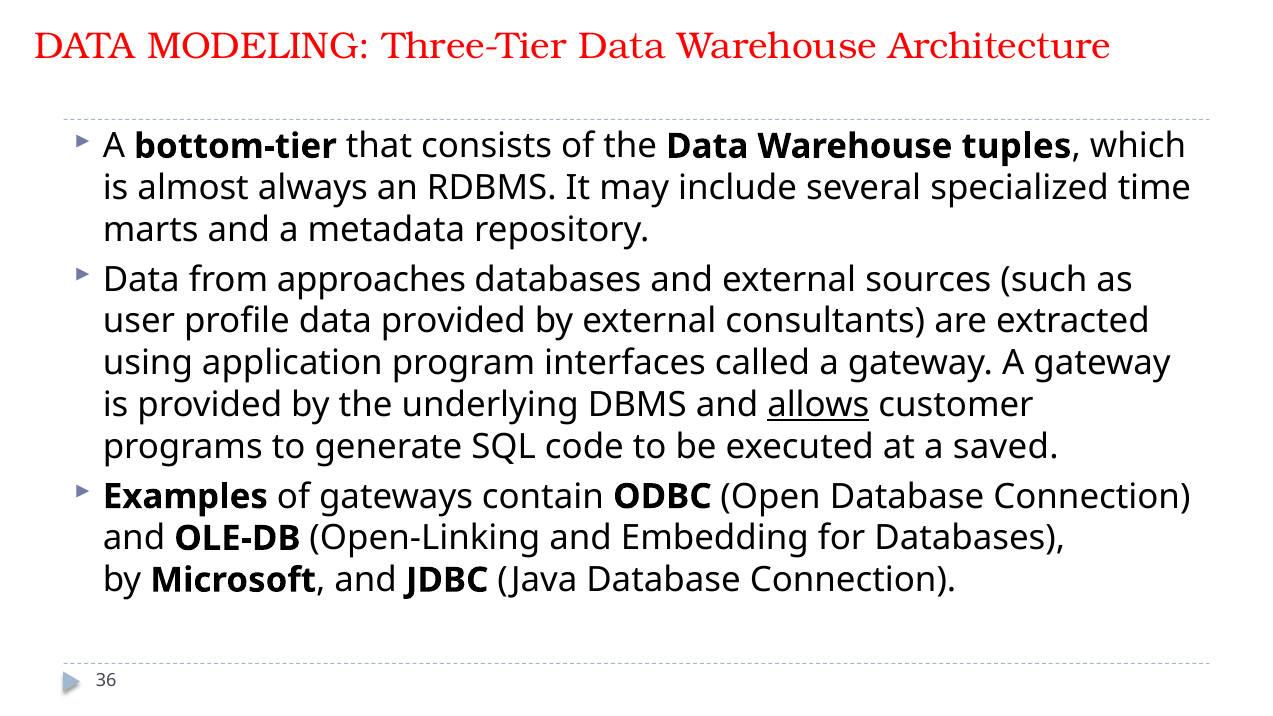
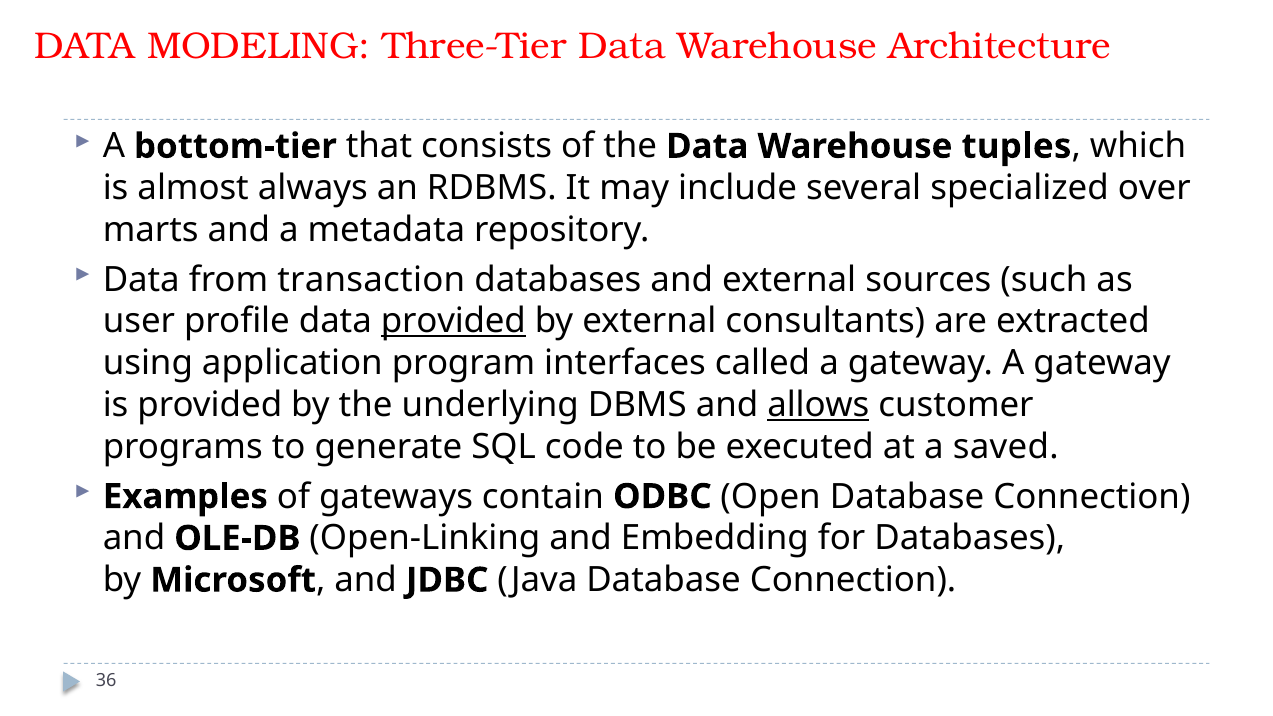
time: time -> over
approaches: approaches -> transaction
provided at (453, 321) underline: none -> present
